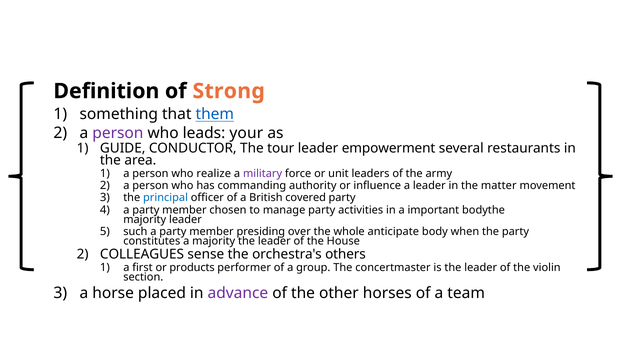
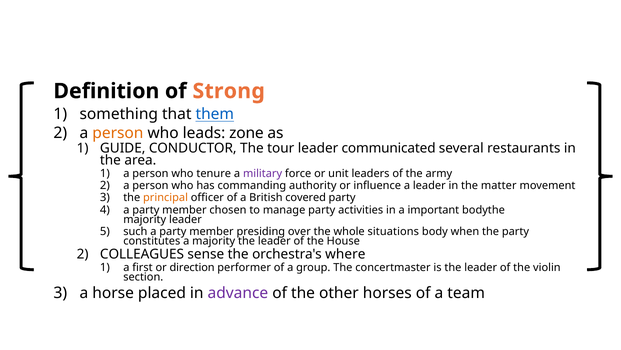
person at (118, 133) colour: purple -> orange
your: your -> zone
empowerment: empowerment -> communicated
realize: realize -> tenure
principal colour: blue -> orange
anticipate: anticipate -> situations
others: others -> where
products: products -> direction
